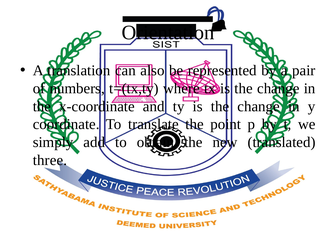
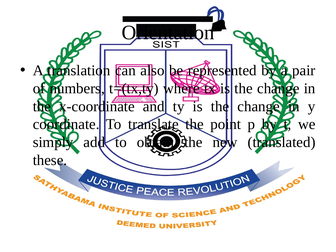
three: three -> these
